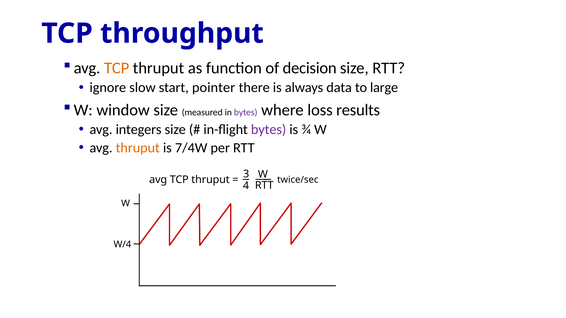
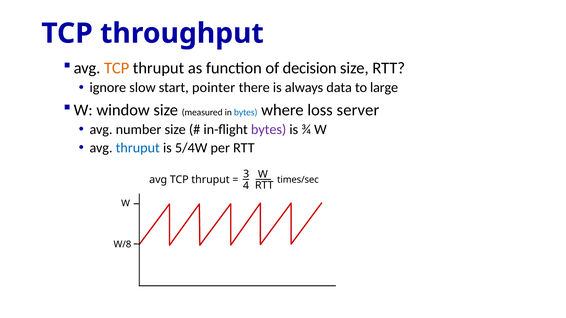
bytes at (246, 112) colour: purple -> blue
results: results -> server
integers: integers -> number
thruput at (138, 148) colour: orange -> blue
7/4W: 7/4W -> 5/4W
twice/sec: twice/sec -> times/sec
W/4: W/4 -> W/8
